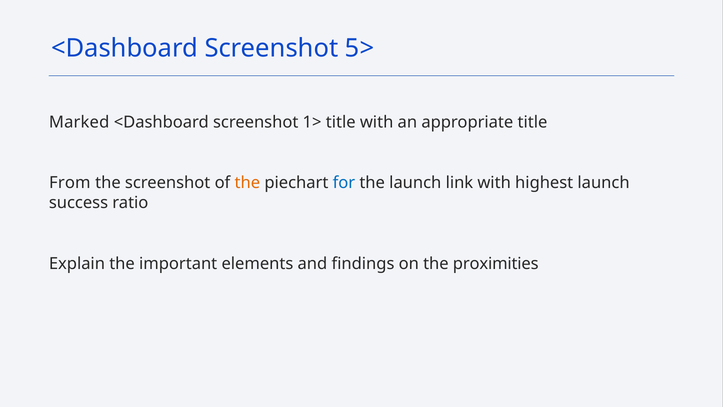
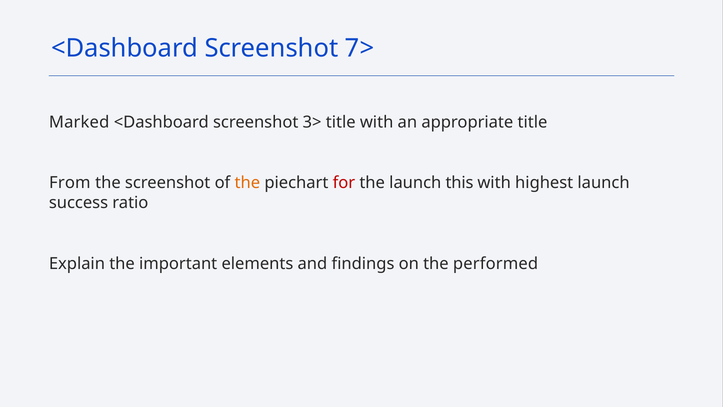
5>: 5> -> 7>
1>: 1> -> 3>
for colour: blue -> red
link: link -> this
proximities: proximities -> performed
